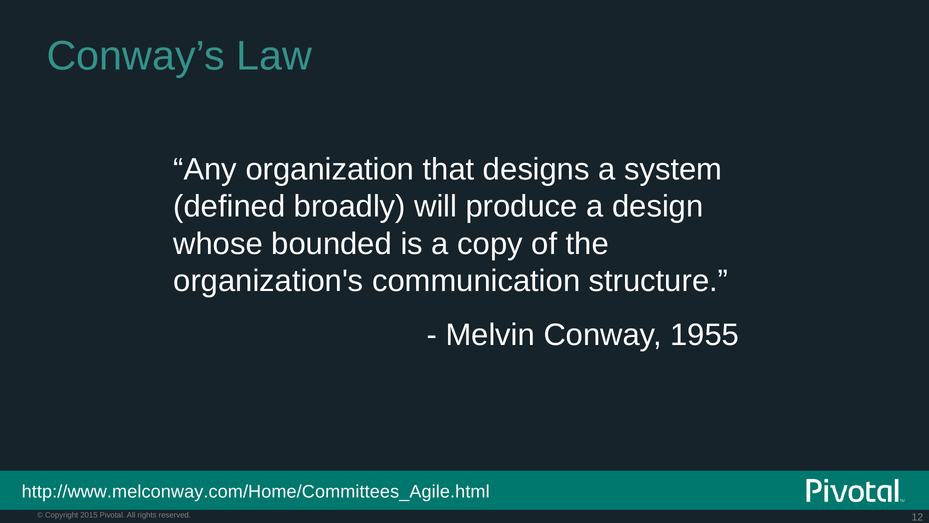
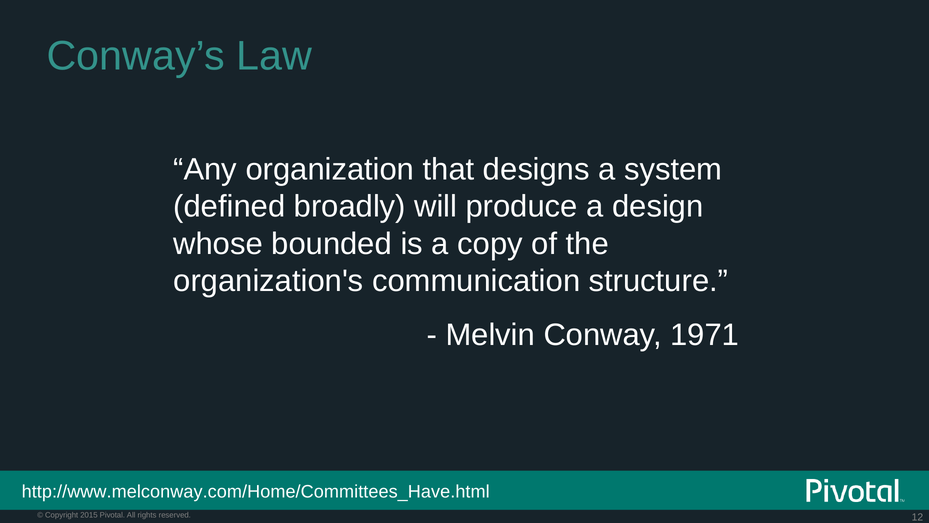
1955: 1955 -> 1971
http://www.melconway.com/Home/Committees_Agile.html: http://www.melconway.com/Home/Committees_Agile.html -> http://www.melconway.com/Home/Committees_Have.html
